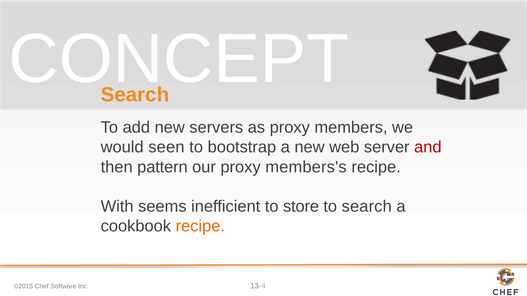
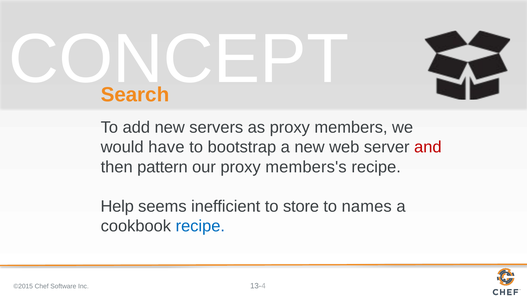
seen: seen -> have
With: With -> Help
to search: search -> names
recipe at (200, 226) colour: orange -> blue
